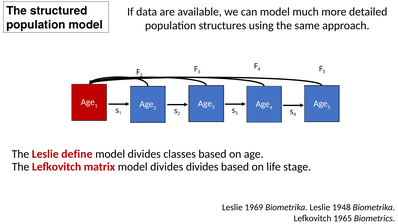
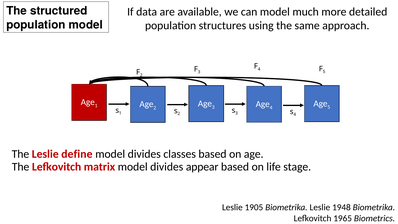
divides divides: divides -> appear
1969: 1969 -> 1905
